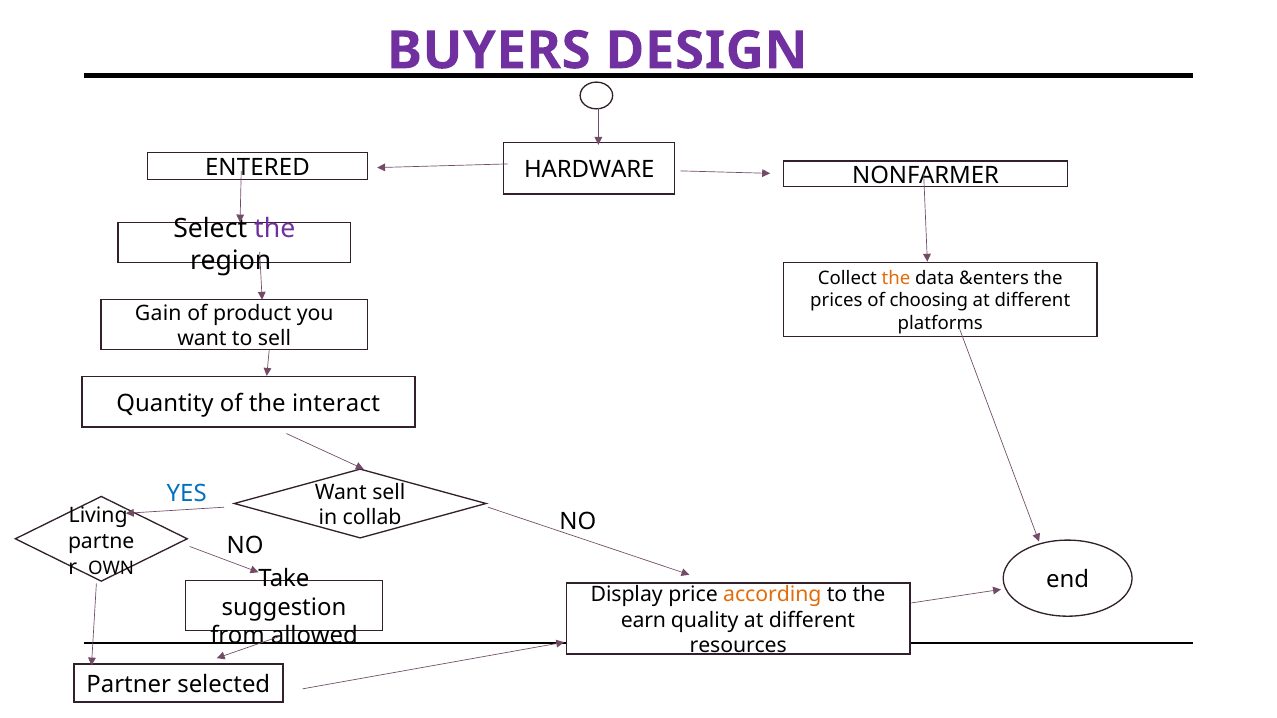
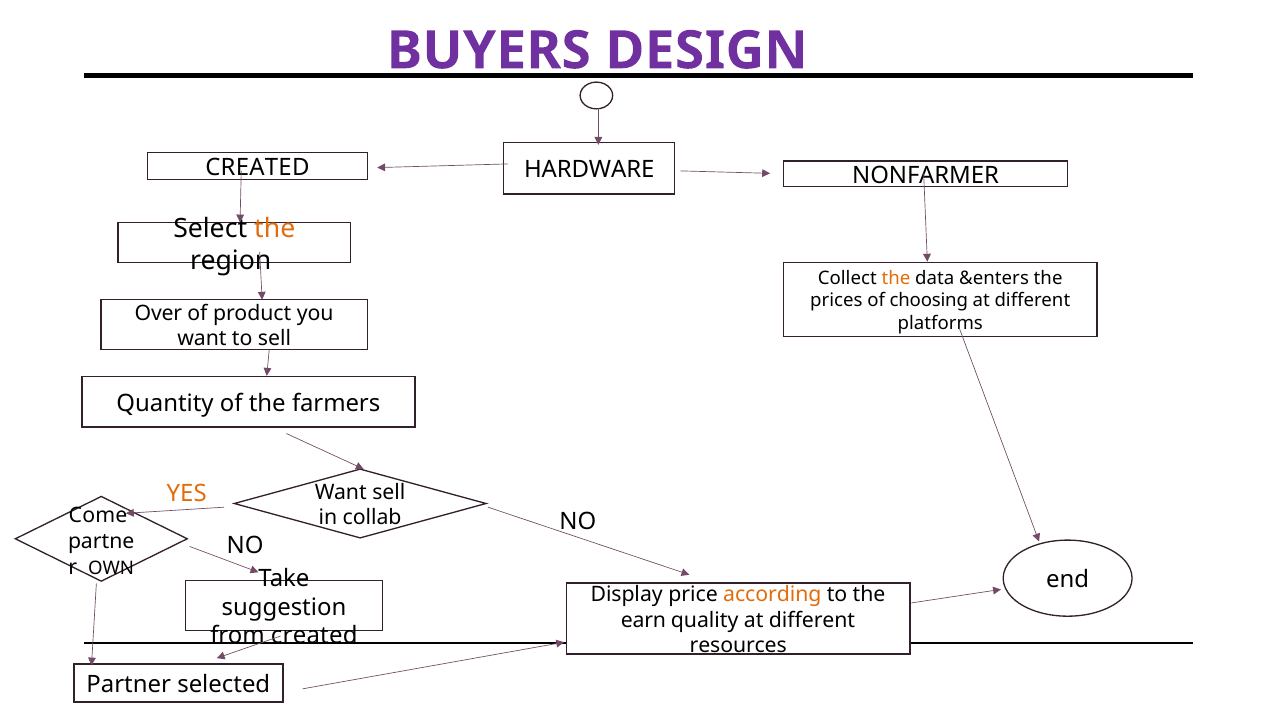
ENTERED at (257, 167): ENTERED -> CREATED
the at (275, 228) colour: purple -> orange
Gain: Gain -> Over
interact: interact -> farmers
YES colour: blue -> orange
Living: Living -> Come
from allowed: allowed -> created
